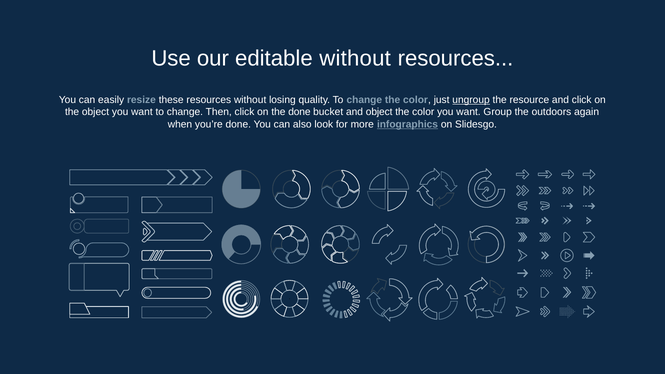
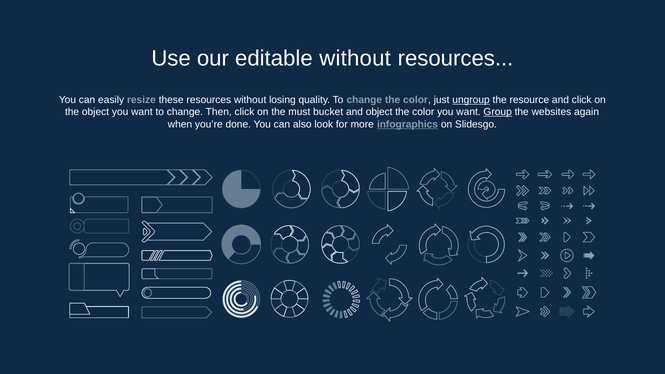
the done: done -> must
Group underline: none -> present
outdoors: outdoors -> websites
